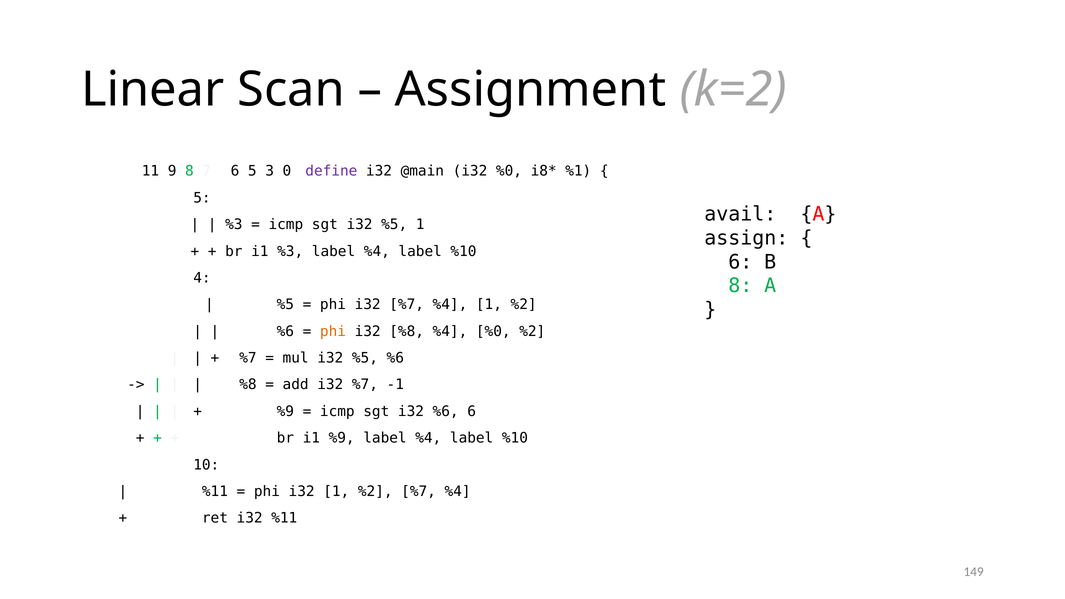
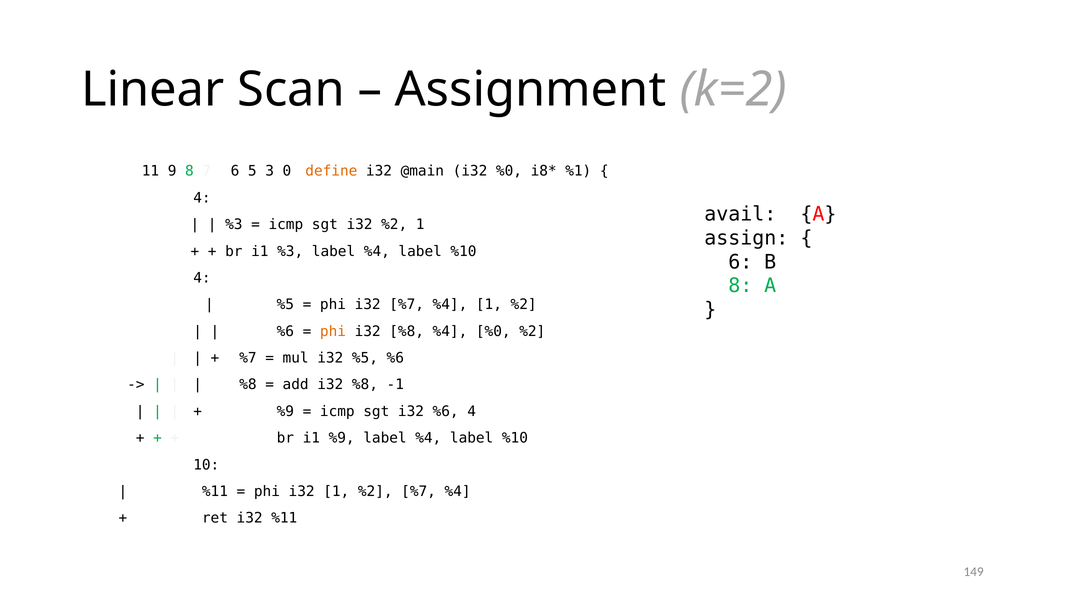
define colour: purple -> orange
5 at (202, 198): 5 -> 4
sgt i32 %5: %5 -> %2
add i32 %7: %7 -> %8
%6 6: 6 -> 4
